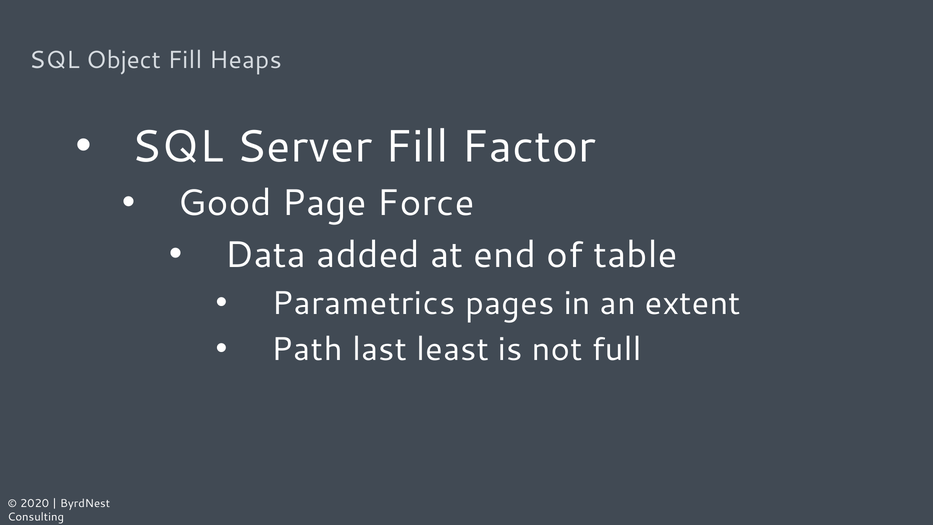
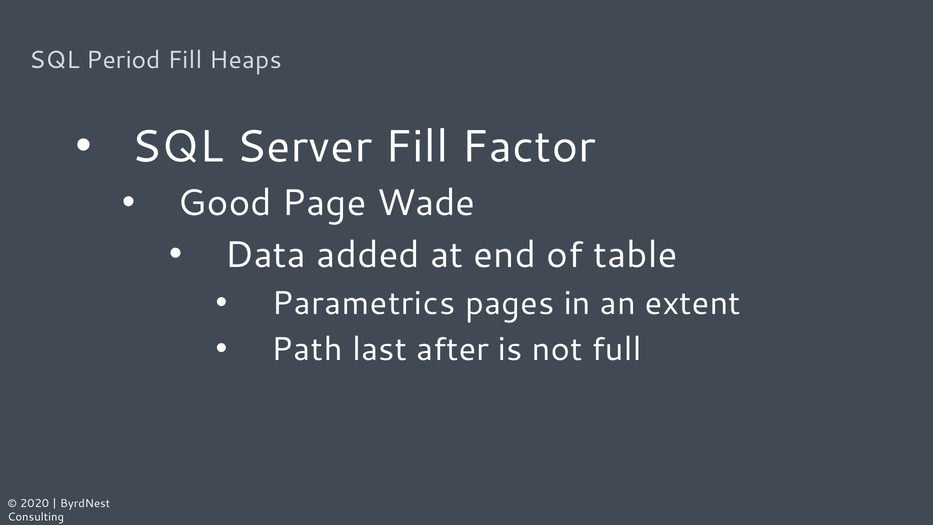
Object: Object -> Period
Force: Force -> Wade
least: least -> after
